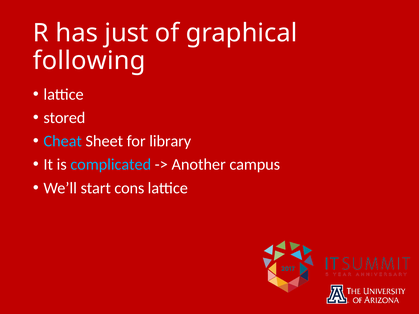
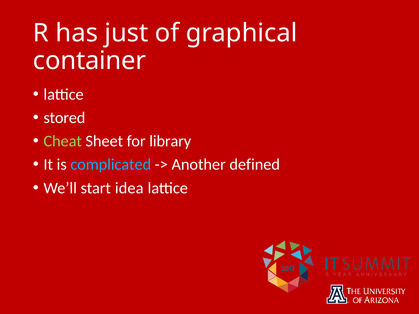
following: following -> container
Cheat colour: light blue -> light green
campus: campus -> defined
cons: cons -> idea
